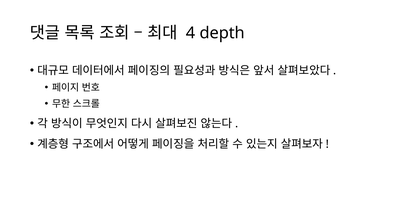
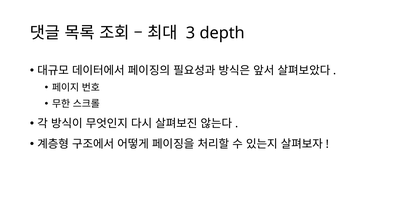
4: 4 -> 3
